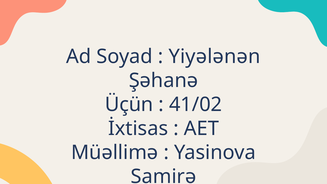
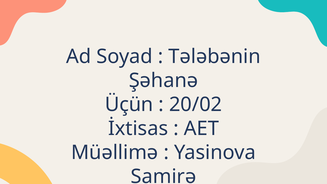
Yiyələnən: Yiyələnən -> Tələbənin
41/02: 41/02 -> 20/02
